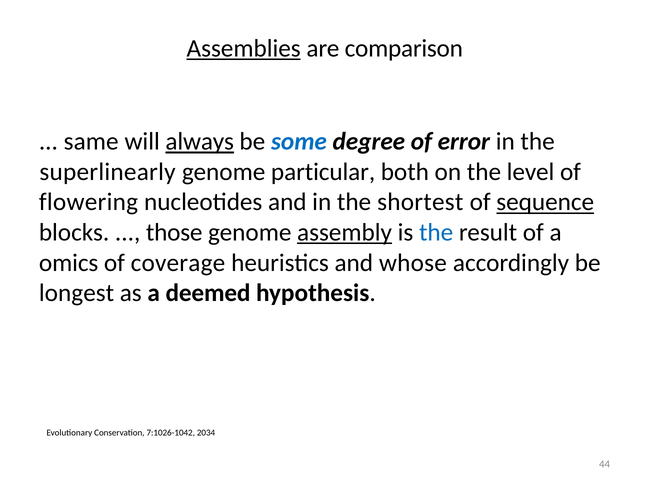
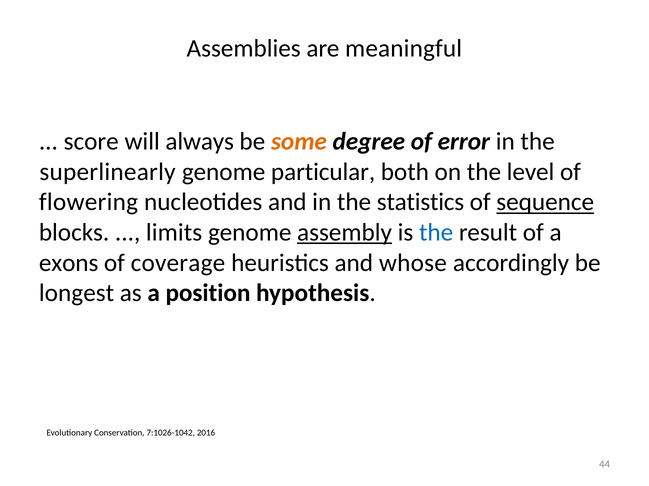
Assemblies underline: present -> none
comparison: comparison -> meaningful
same: same -> score
always underline: present -> none
some colour: blue -> orange
shortest: shortest -> statistics
those: those -> limits
omics: omics -> exons
deemed: deemed -> position
2034: 2034 -> 2016
